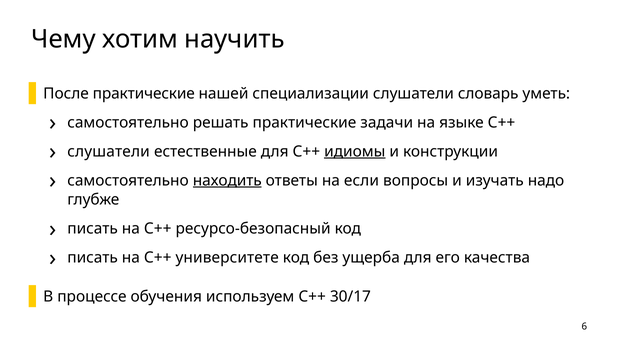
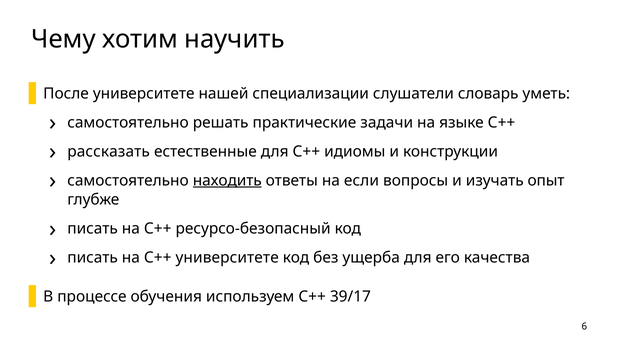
После практические: практические -> университете
слушатели at (109, 151): слушатели -> рассказать
идиомы underline: present -> none
надо: надо -> опыт
30/17: 30/17 -> 39/17
